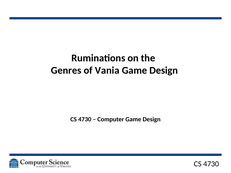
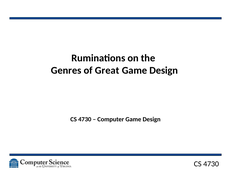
Vania: Vania -> Great
